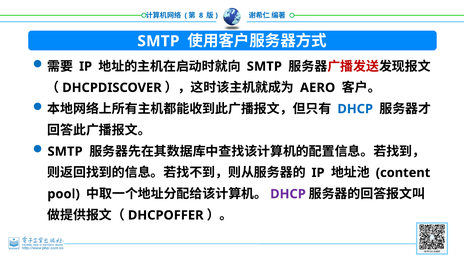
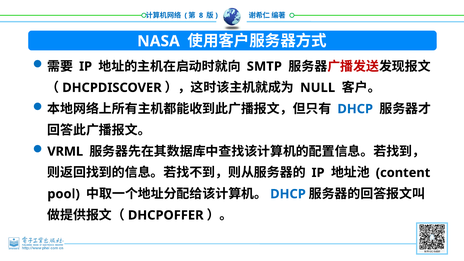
SMTP at (158, 41): SMTP -> NASA
AERO: AERO -> NULL
SMTP at (65, 151): SMTP -> VRML
DHCP at (288, 194) colour: purple -> blue
